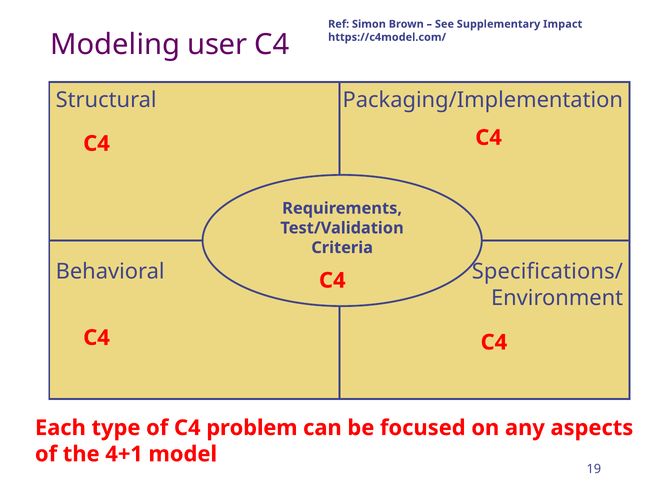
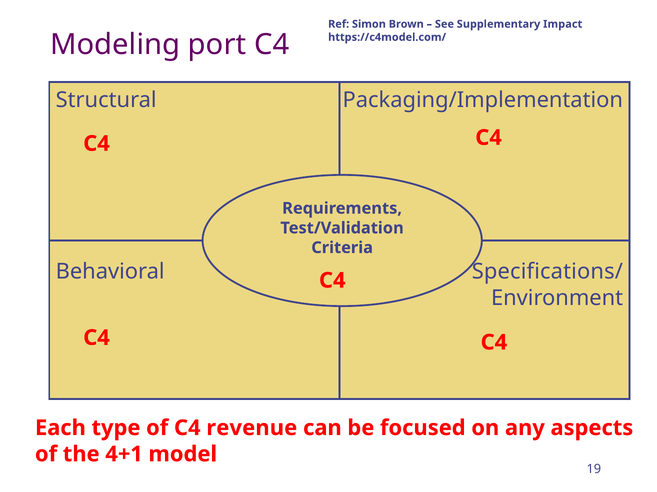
user: user -> port
problem: problem -> revenue
